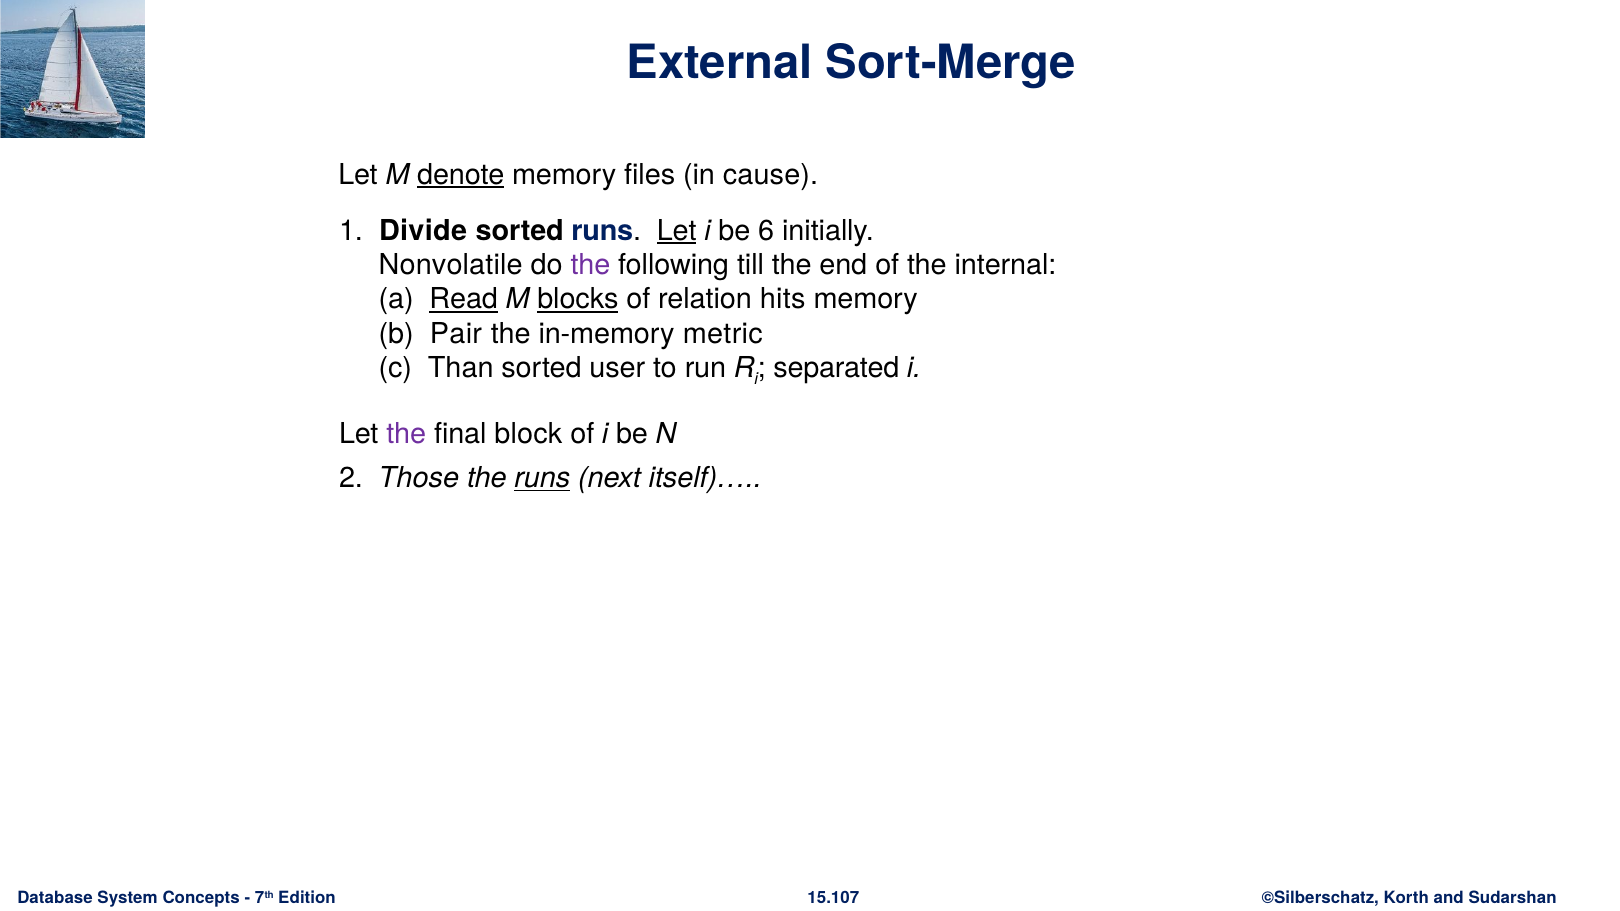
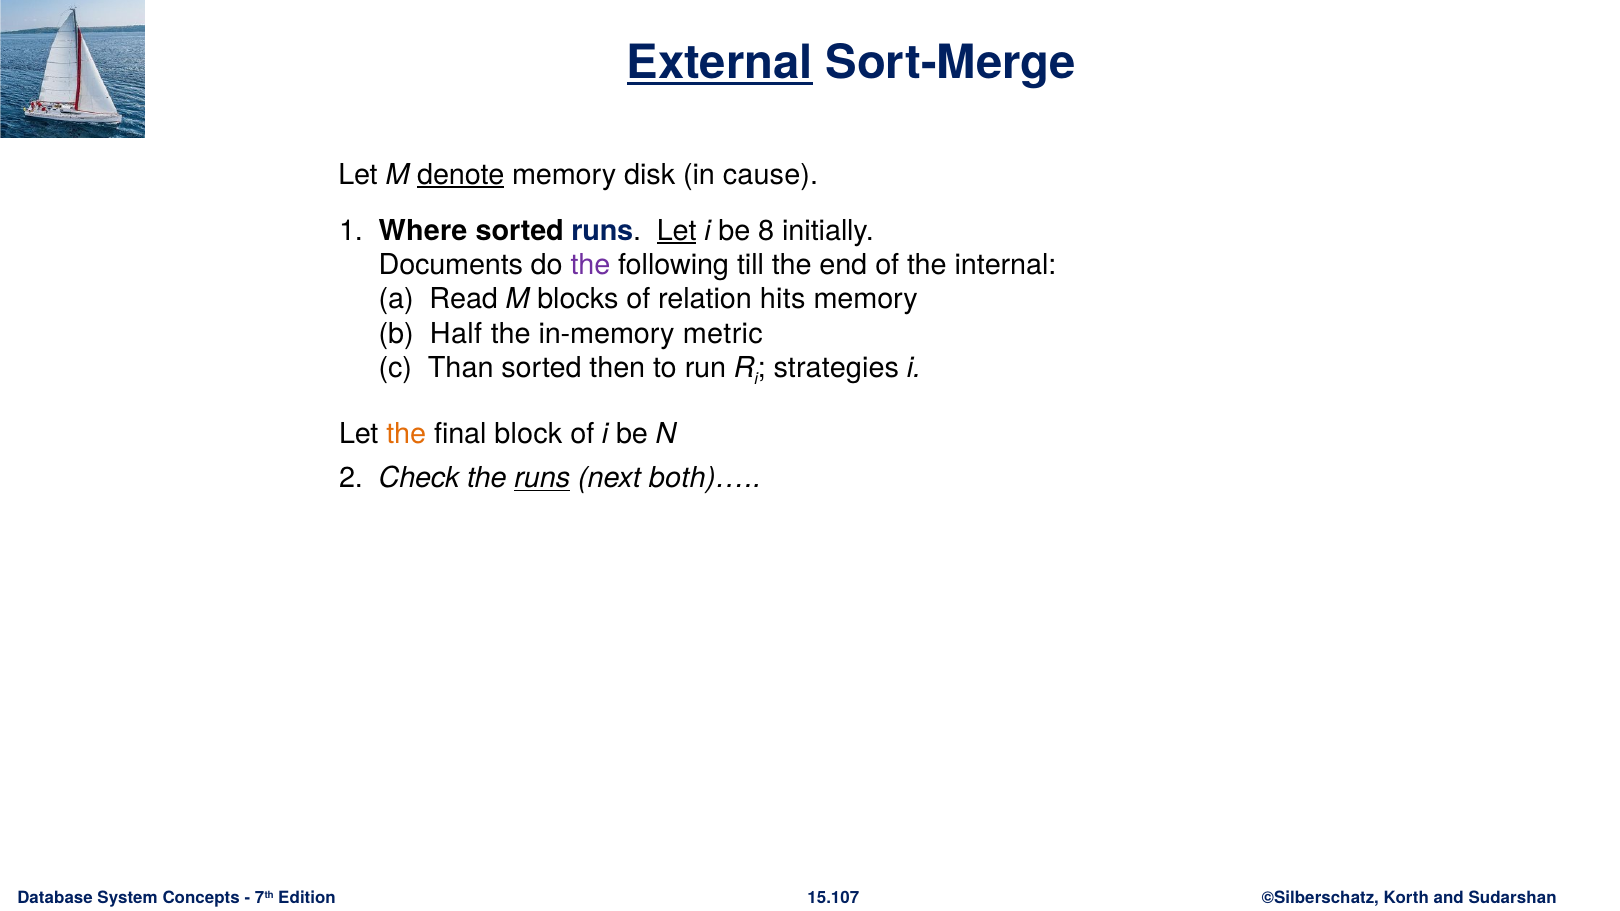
External underline: none -> present
files: files -> disk
Divide: Divide -> Where
6: 6 -> 8
Nonvolatile: Nonvolatile -> Documents
Read underline: present -> none
blocks underline: present -> none
Pair: Pair -> Half
user: user -> then
separated: separated -> strategies
the at (406, 434) colour: purple -> orange
Those: Those -> Check
itself)…: itself)… -> both)…
